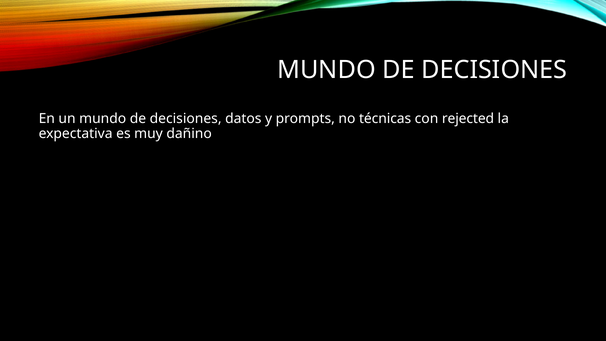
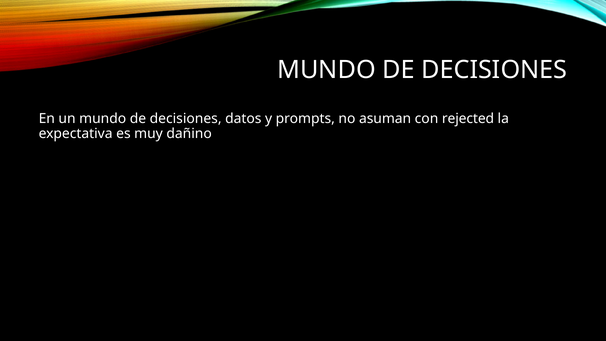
técnicas: técnicas -> asuman
